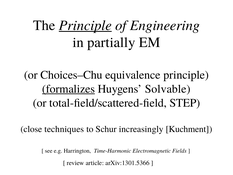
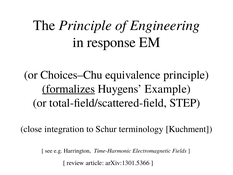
Principle at (85, 25) underline: present -> none
partially: partially -> response
Solvable: Solvable -> Example
techniques: techniques -> integration
increasingly: increasingly -> terminology
